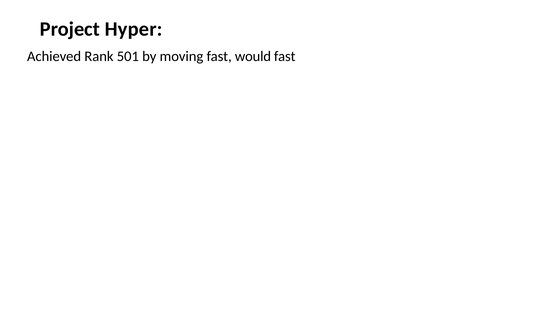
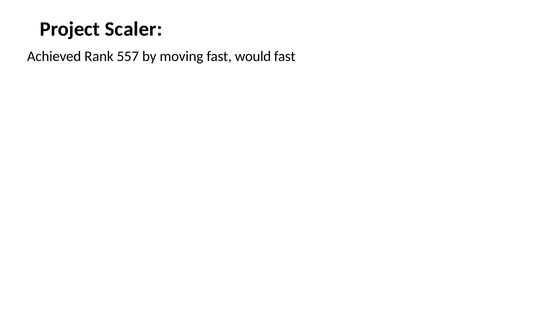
Hyper: Hyper -> Scaler
501: 501 -> 557
